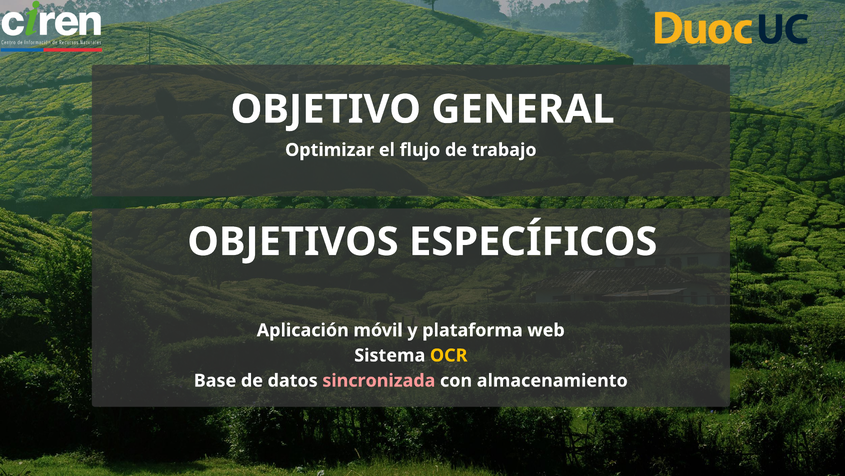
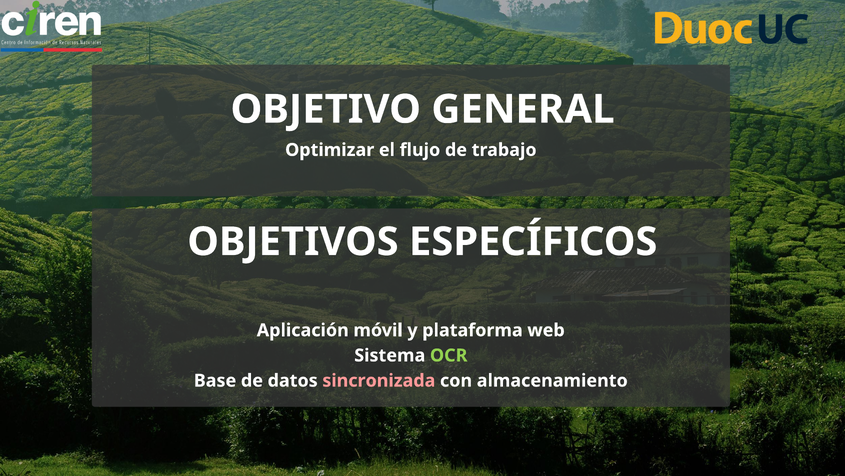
OCR colour: yellow -> light green
